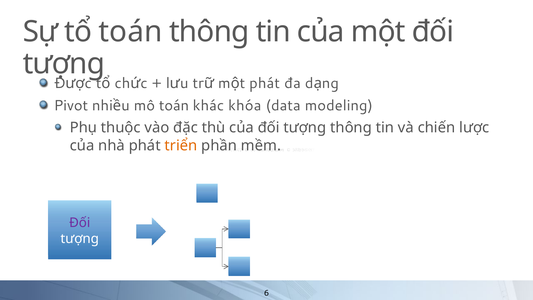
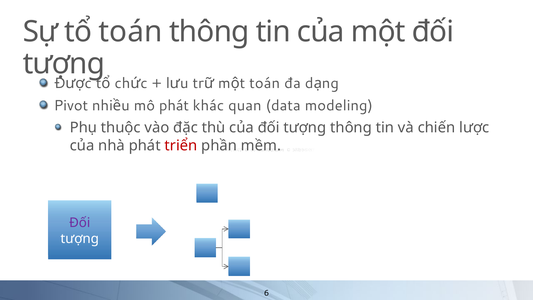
phát at (265, 83): phát -> toán
mô toán: toán -> phát
khóa: khóa -> quan
triển colour: orange -> red
